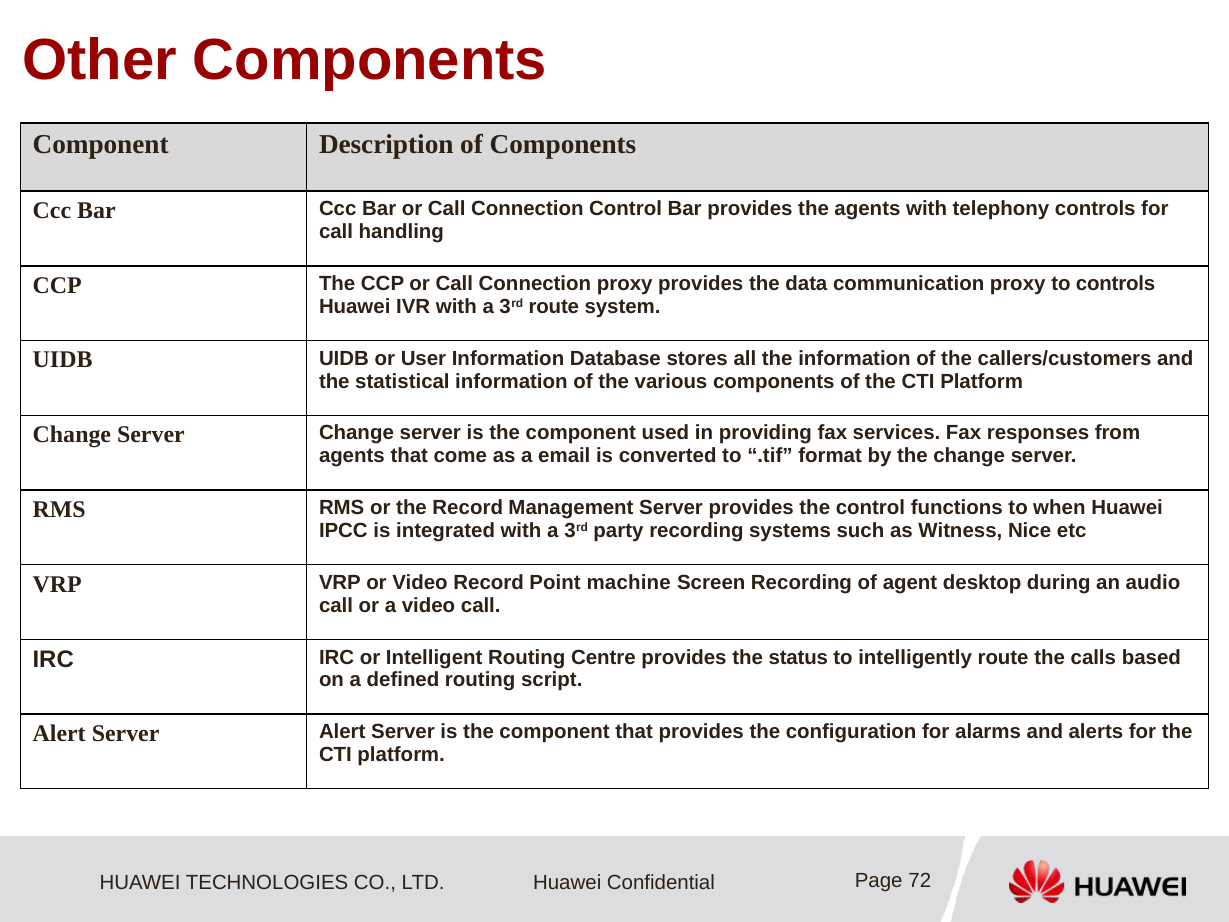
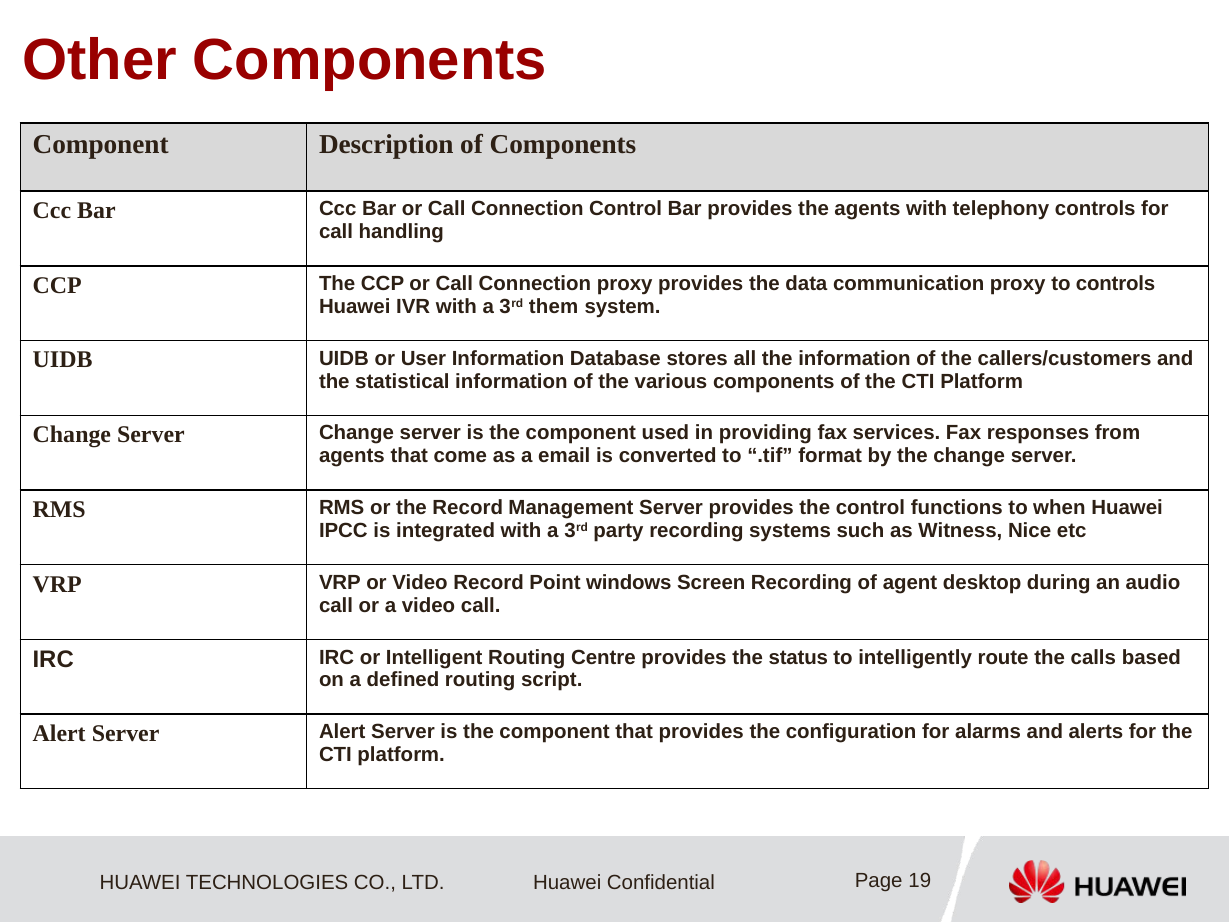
3rd route: route -> them
machine: machine -> windows
72: 72 -> 19
